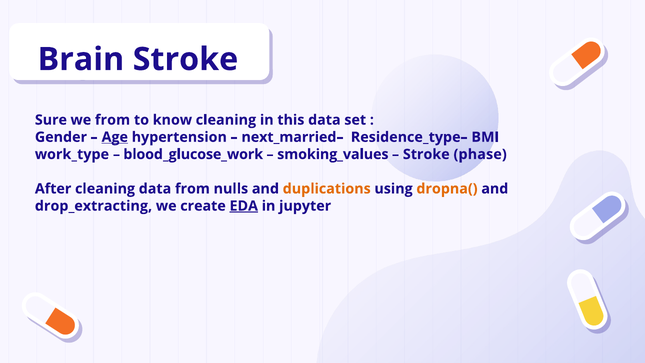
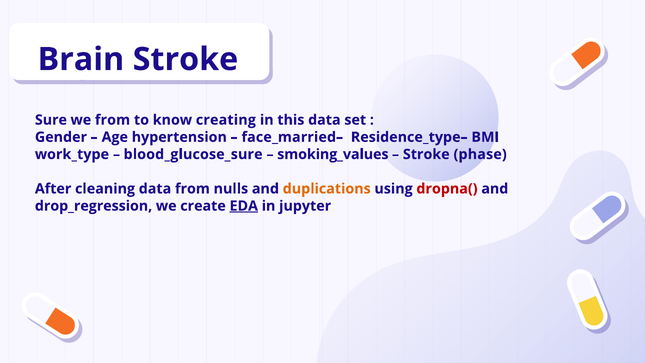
know cleaning: cleaning -> creating
Age underline: present -> none
next_married–: next_married– -> face_married–
blood_glucose_work: blood_glucose_work -> blood_glucose_sure
dropna( colour: orange -> red
drop_extracting: drop_extracting -> drop_regression
